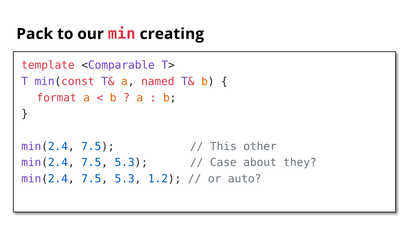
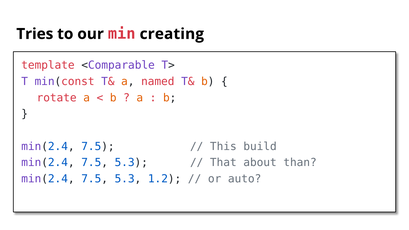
Pack: Pack -> Tries
format: format -> rotate
other: other -> build
Case: Case -> That
they: they -> than
